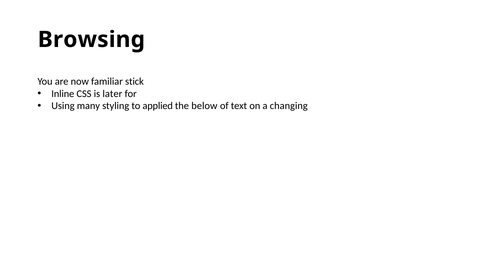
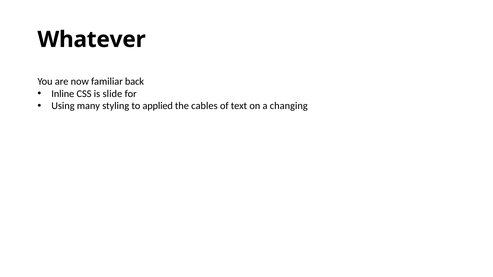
Browsing: Browsing -> Whatever
stick: stick -> back
later: later -> slide
below: below -> cables
